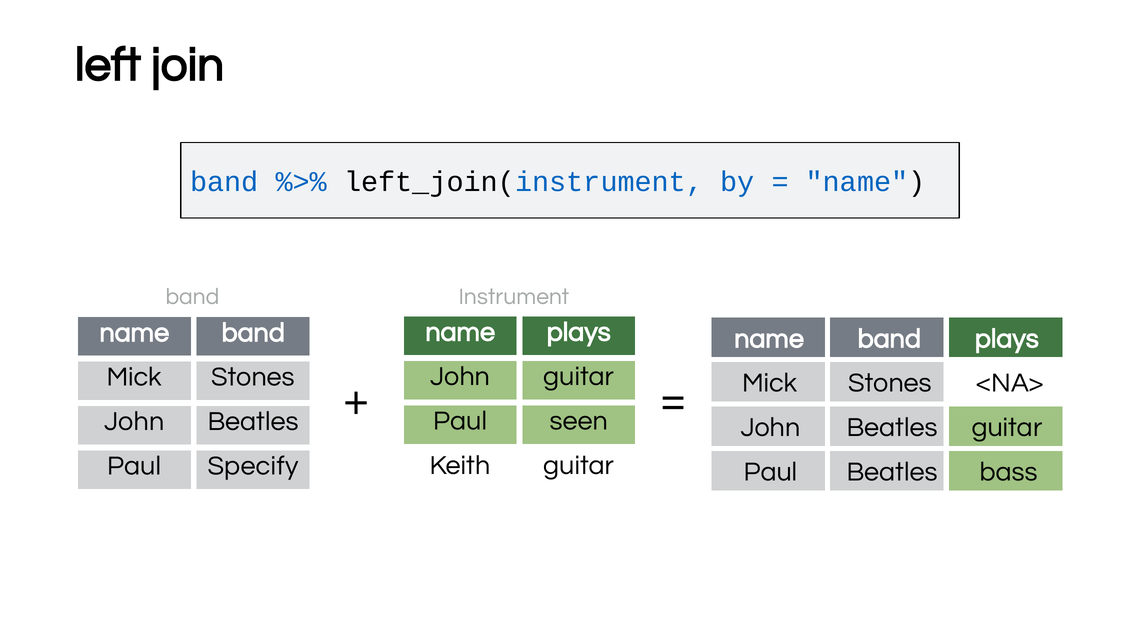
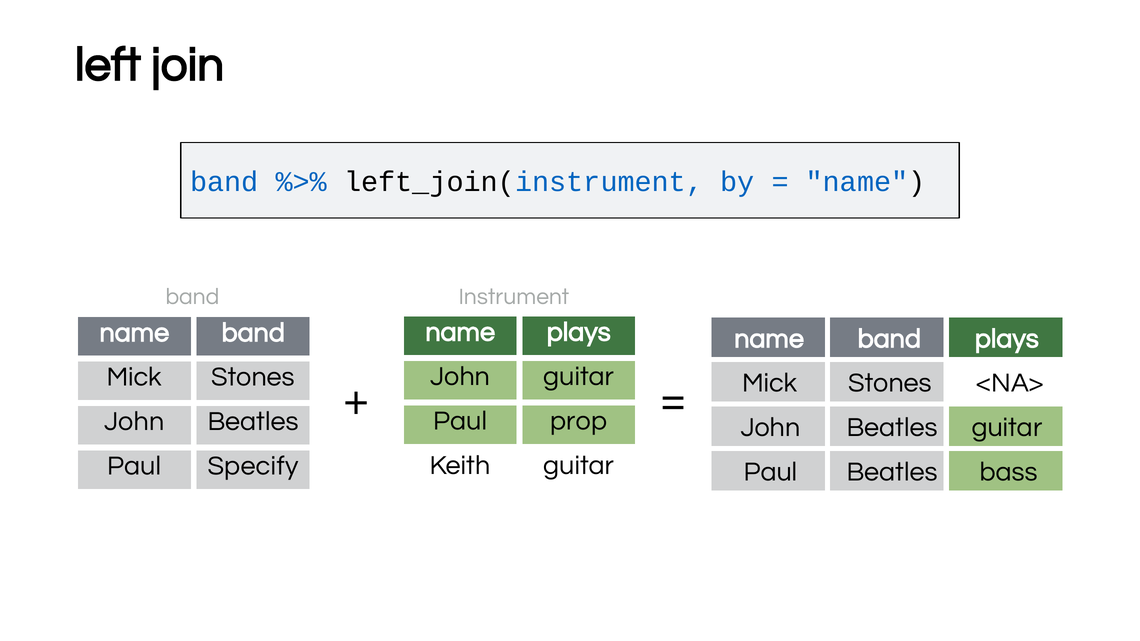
seen: seen -> prop
